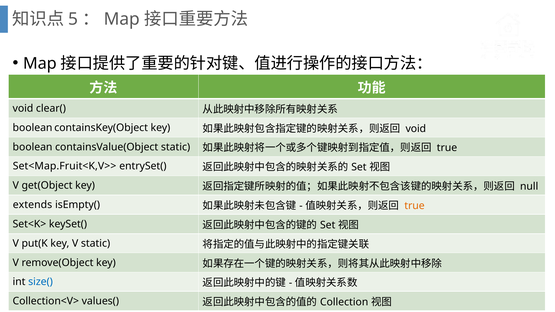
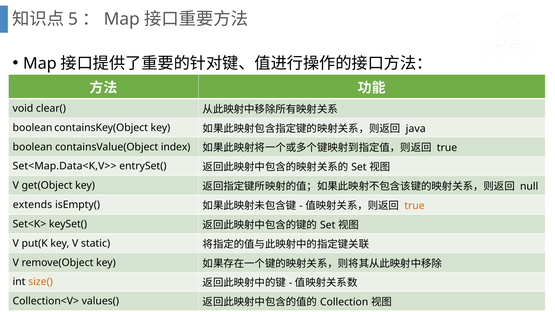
void at (416, 129): void -> java
containsValue(Object static: static -> index
Set<Map.Fruit<K,V>>: Set<Map.Fruit<K,V>> -> Set<Map.Data<K,V>>
size( colour: blue -> orange
